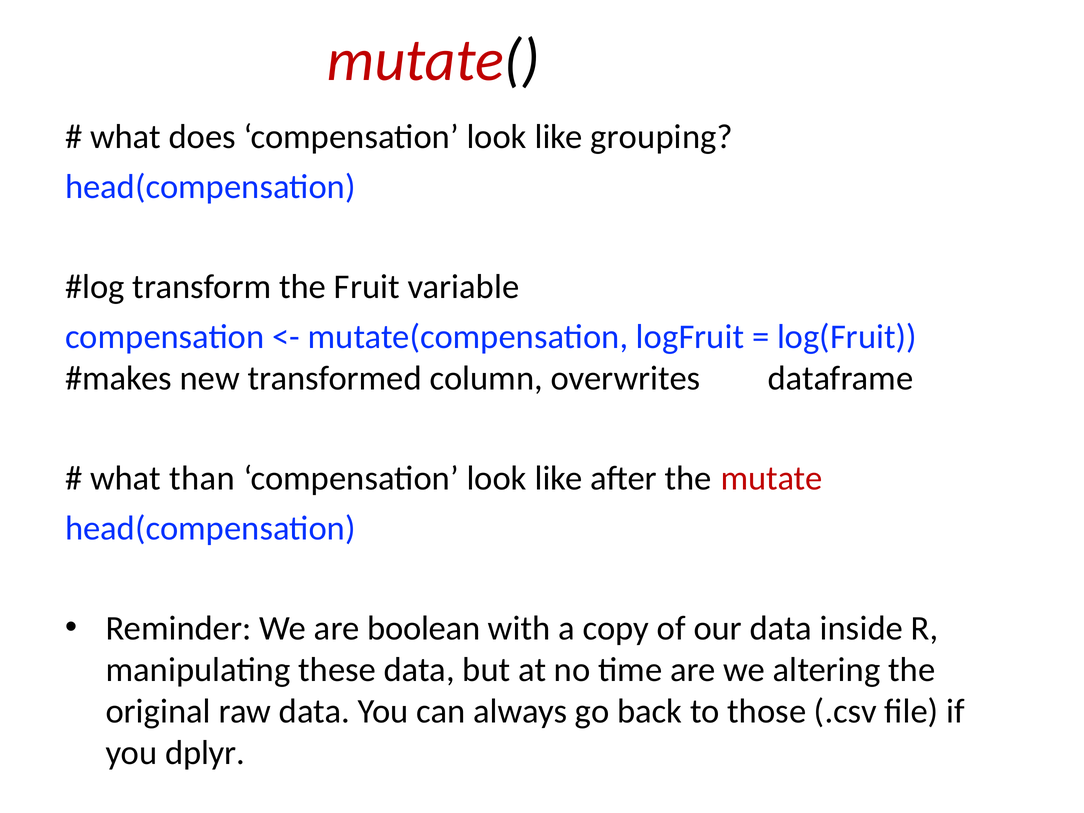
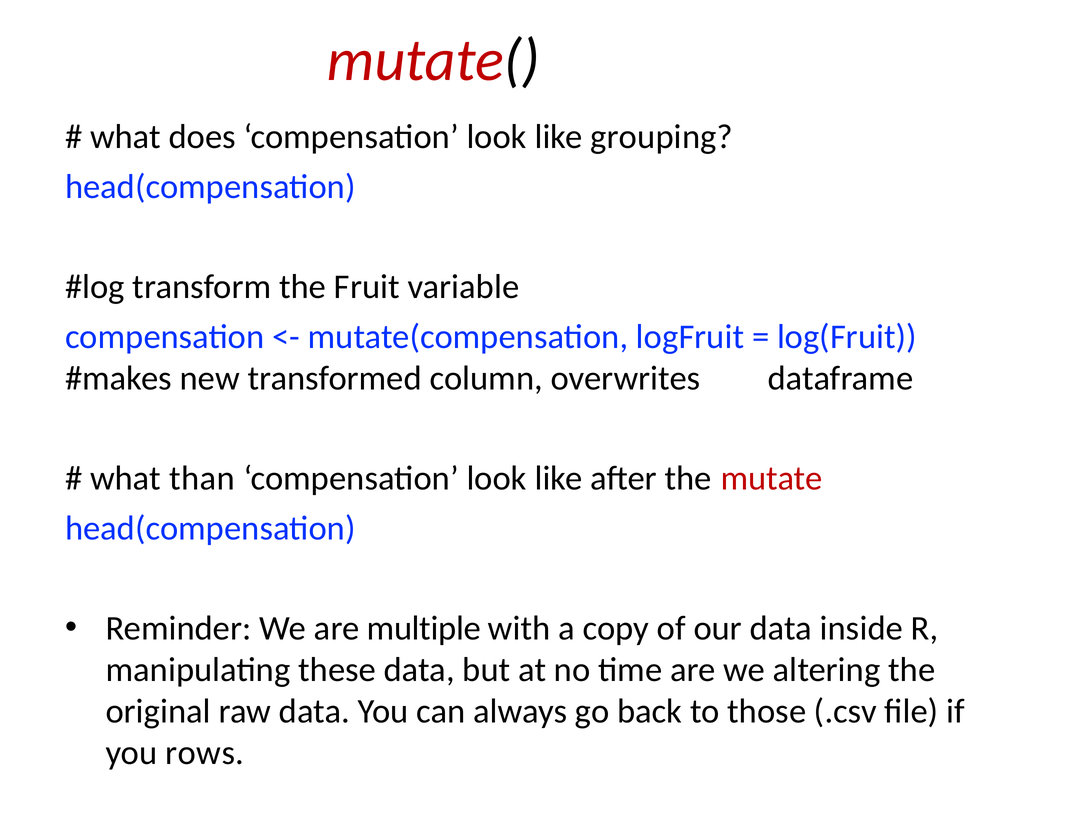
boolean: boolean -> multiple
dplyr: dplyr -> rows
